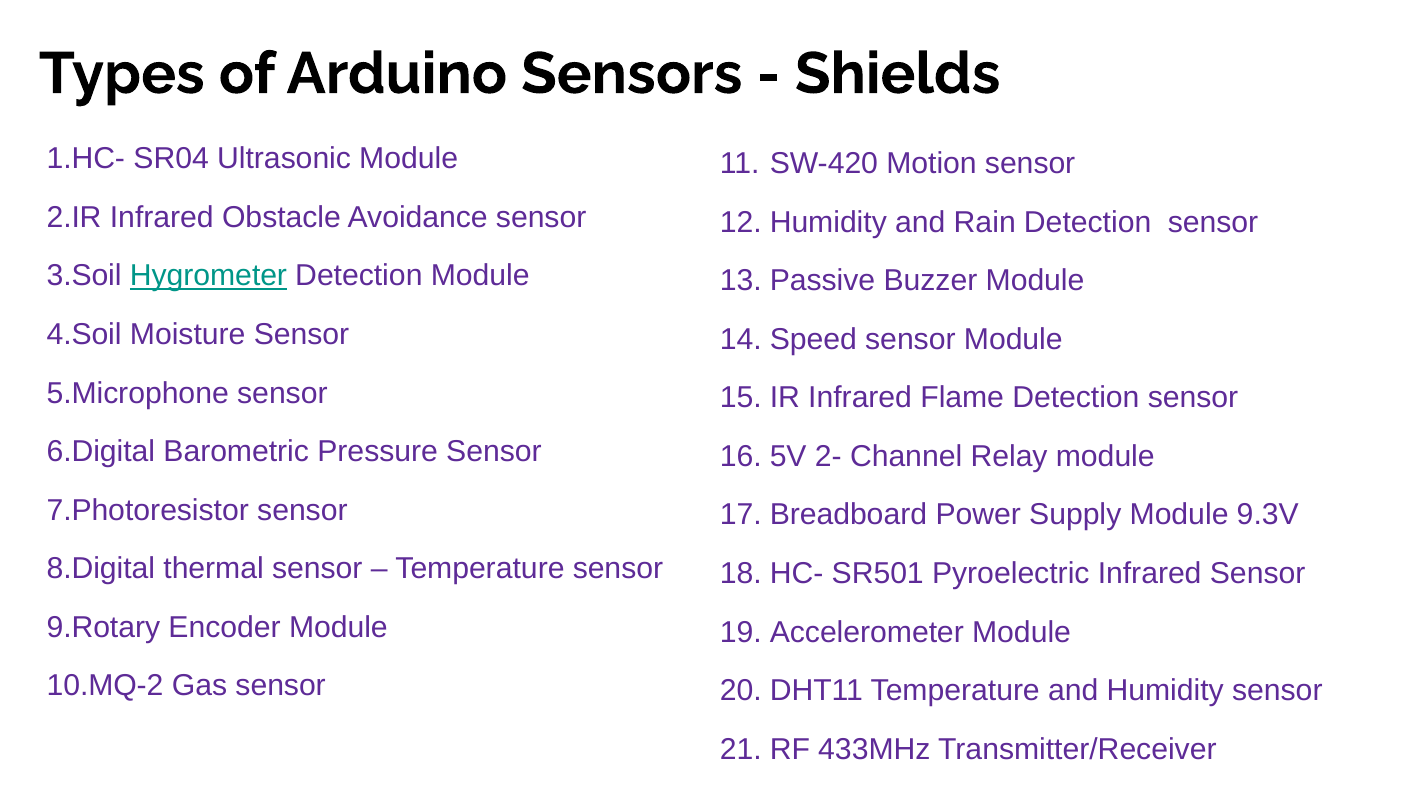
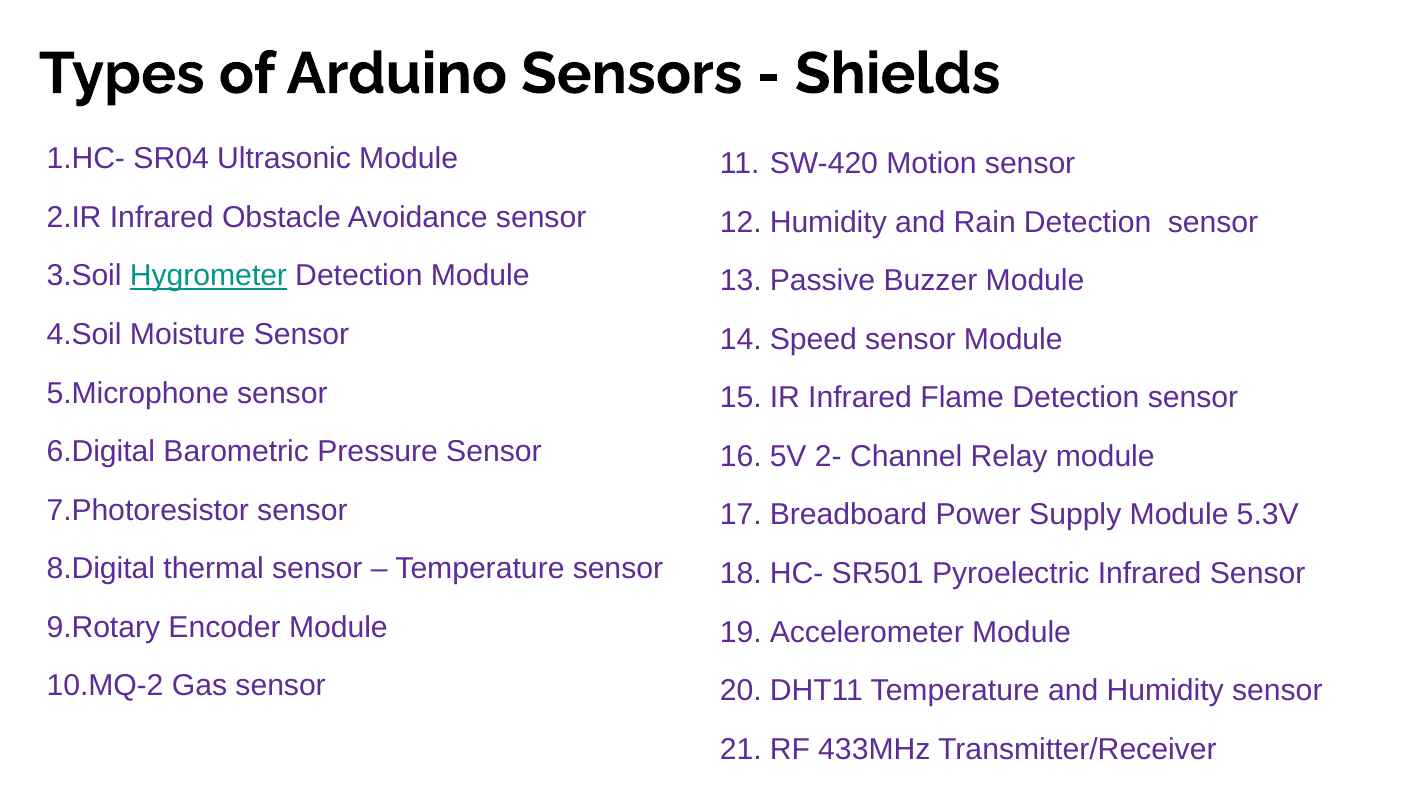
9.3V: 9.3V -> 5.3V
